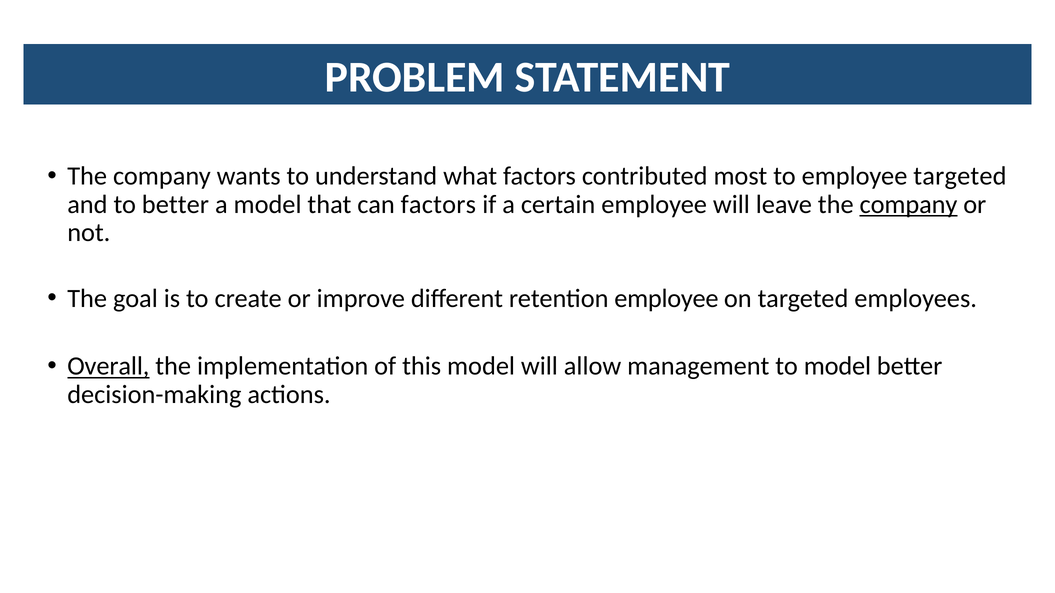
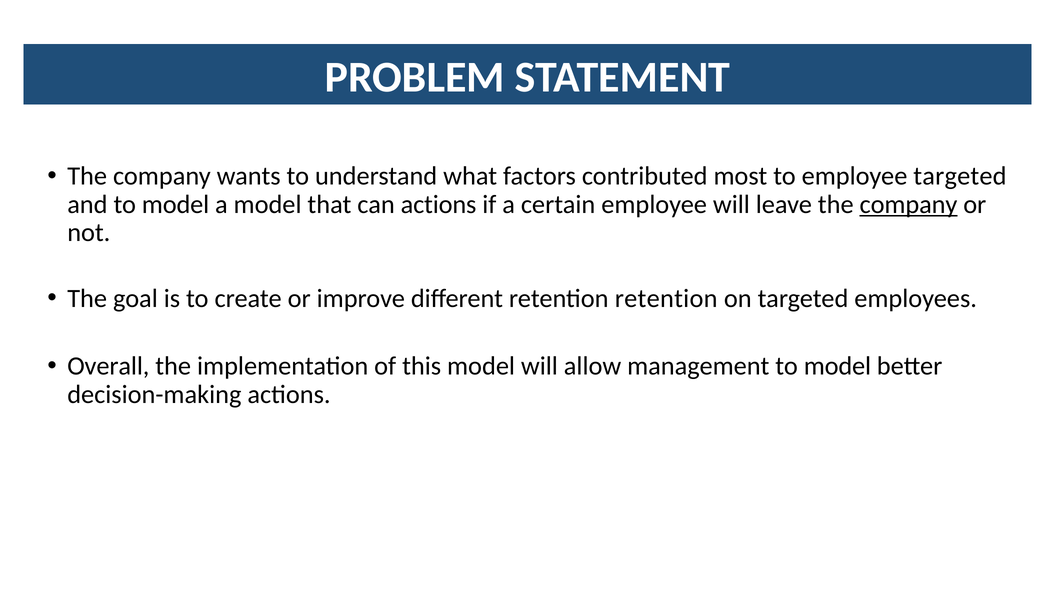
and to better: better -> model
can factors: factors -> actions
retention employee: employee -> retention
Overall underline: present -> none
